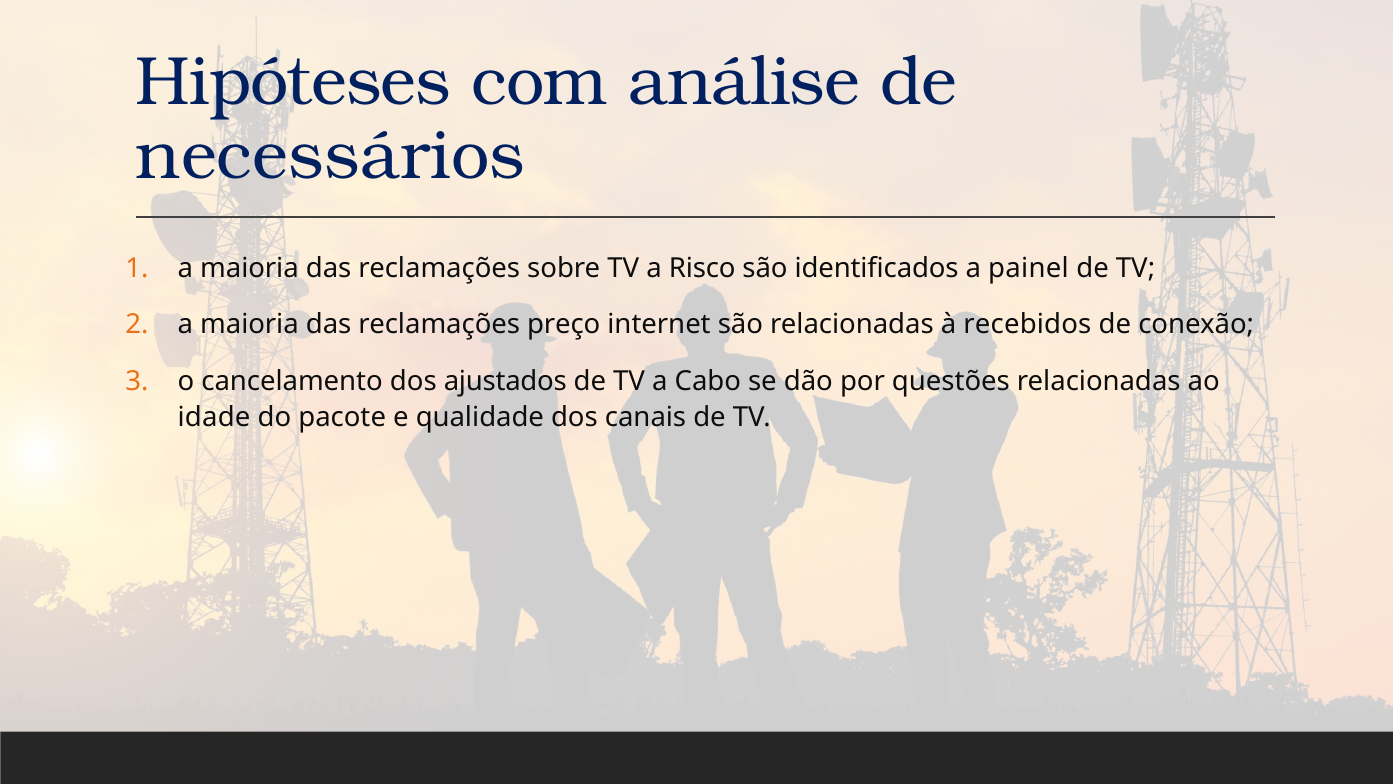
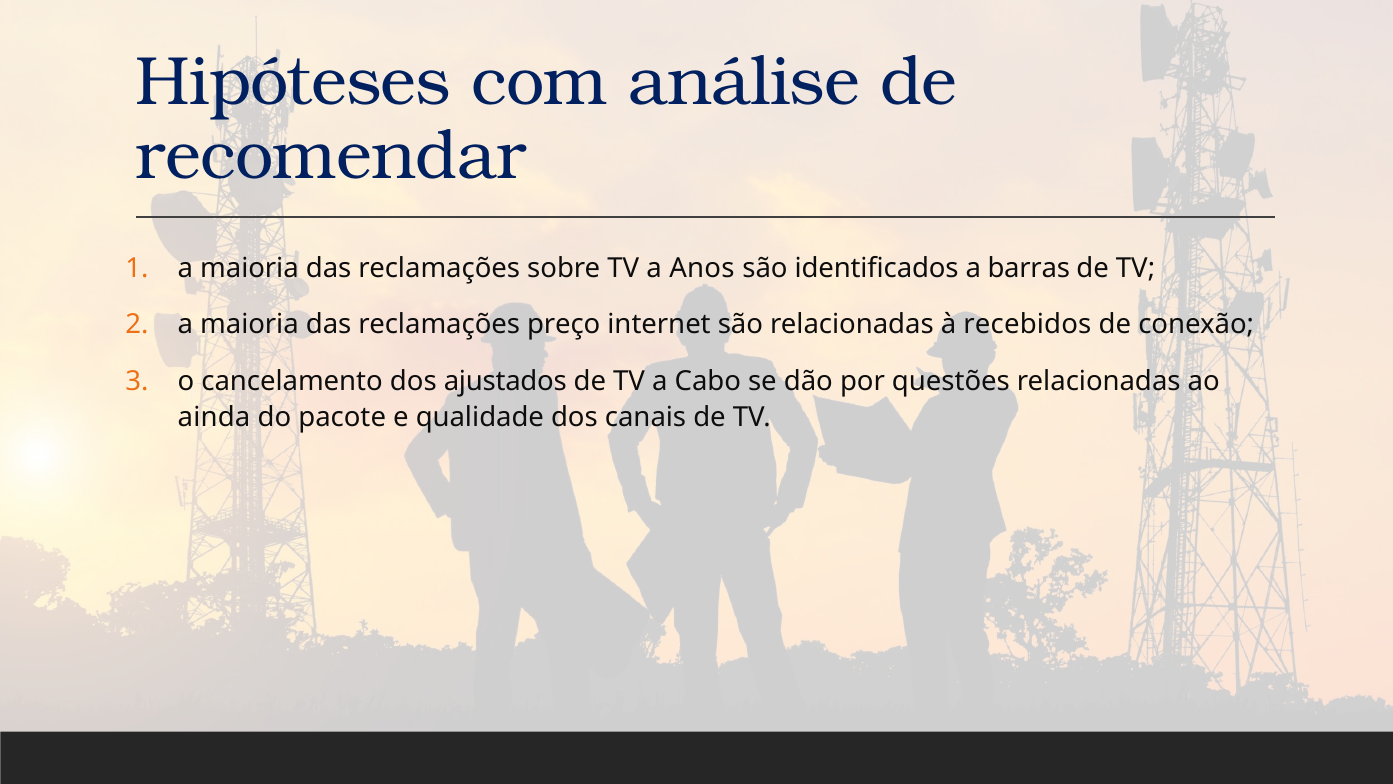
necessários: necessários -> recomendar
Risco: Risco -> Anos
painel: painel -> barras
idade: idade -> ainda
